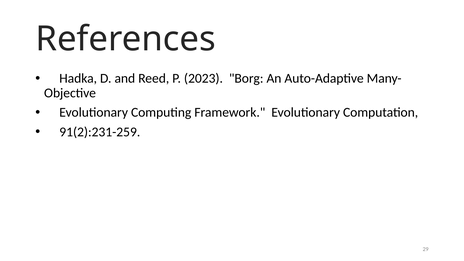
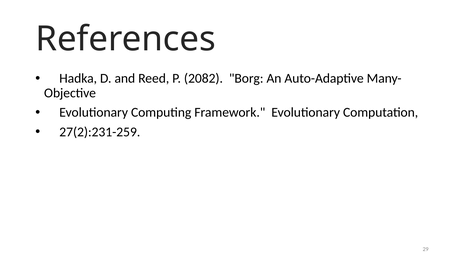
2023: 2023 -> 2082
91(2):231-259: 91(2):231-259 -> 27(2):231-259
